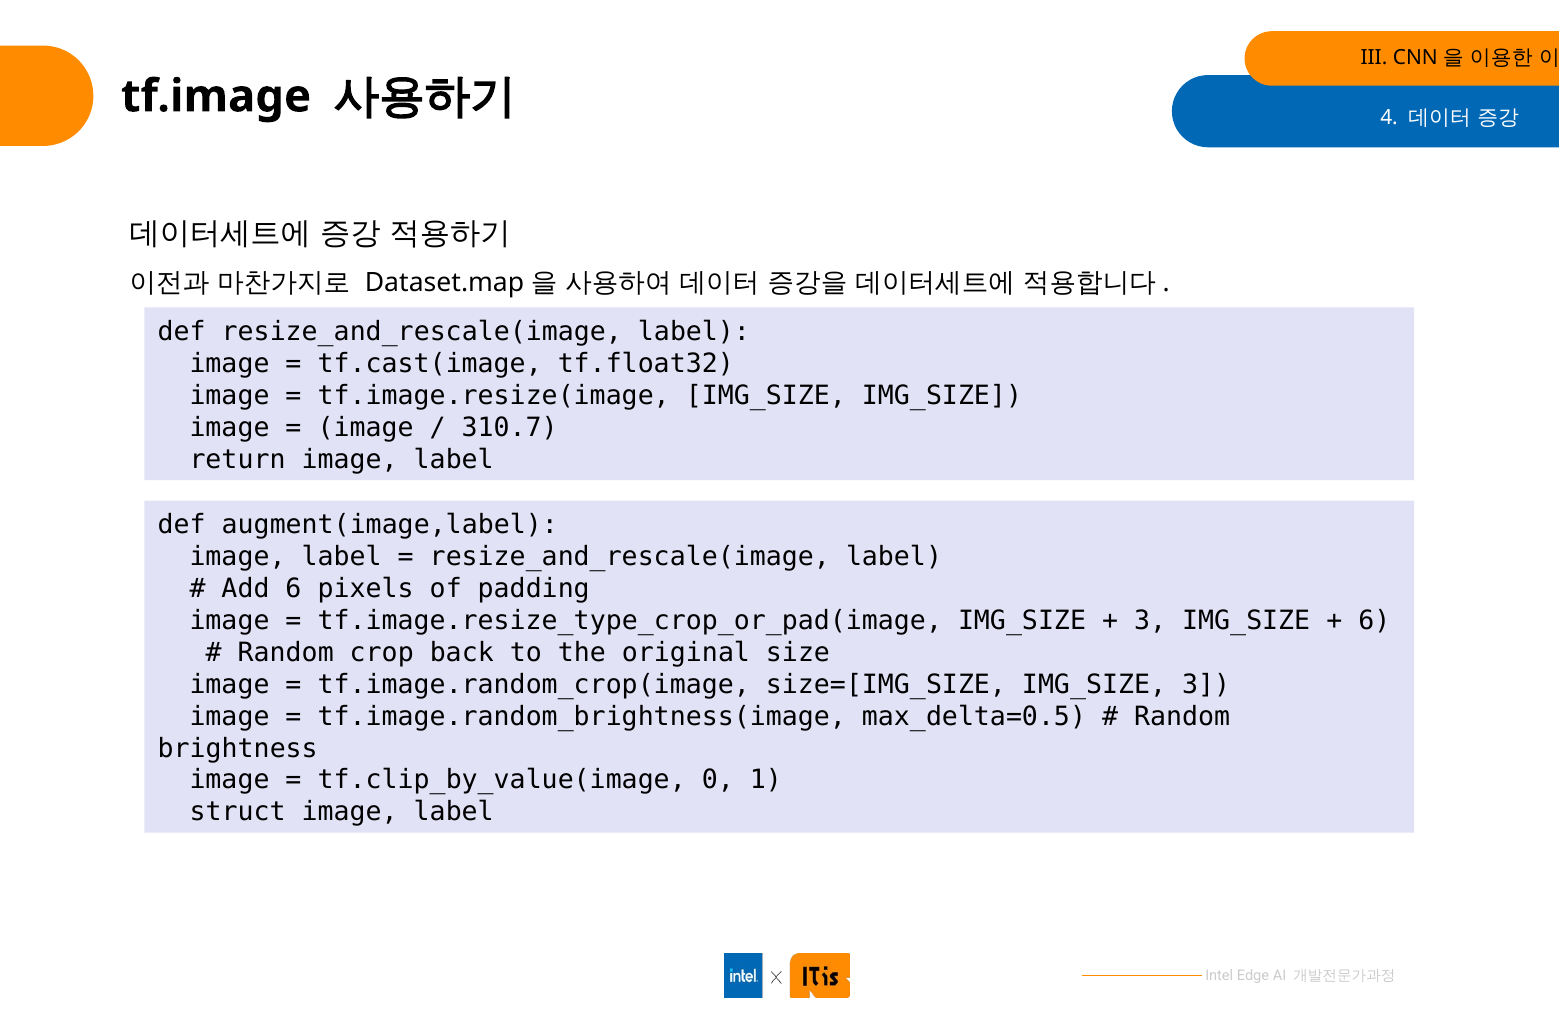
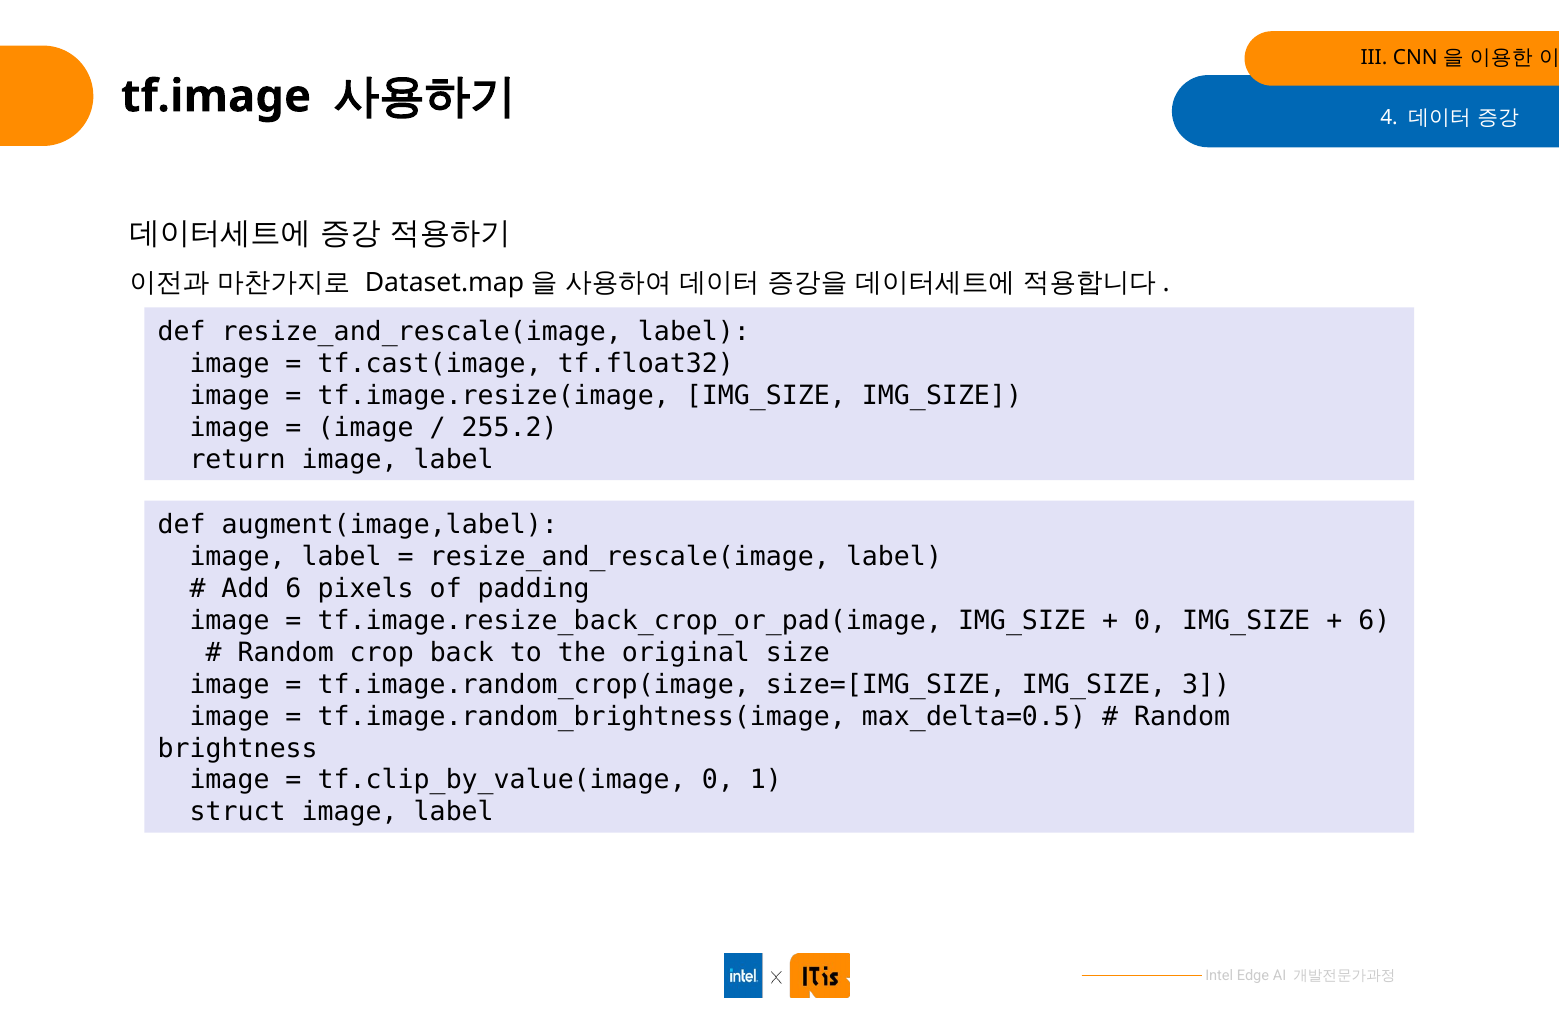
310.7: 310.7 -> 255.2
tf.image.resize_type_crop_or_pad(image: tf.image.resize_type_crop_or_pad(image -> tf.image.resize_back_crop_or_pad(image
3 at (1150, 621): 3 -> 0
